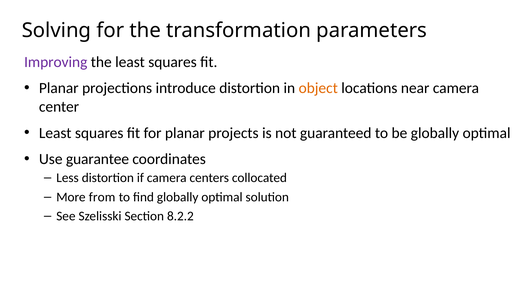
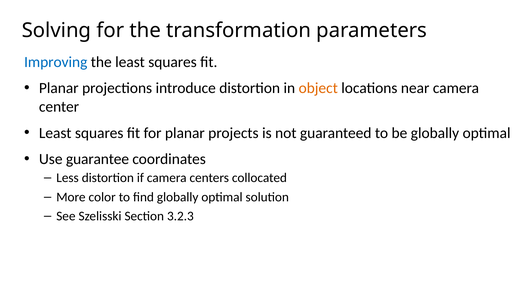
Improving colour: purple -> blue
from: from -> color
8.2.2: 8.2.2 -> 3.2.3
